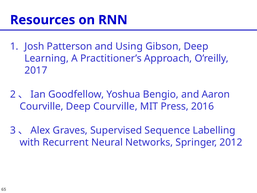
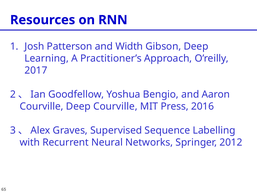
Using: Using -> Width
